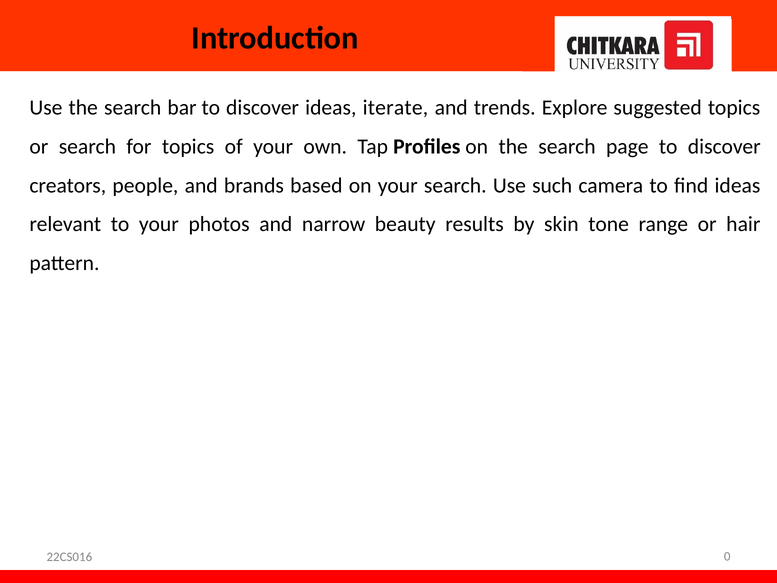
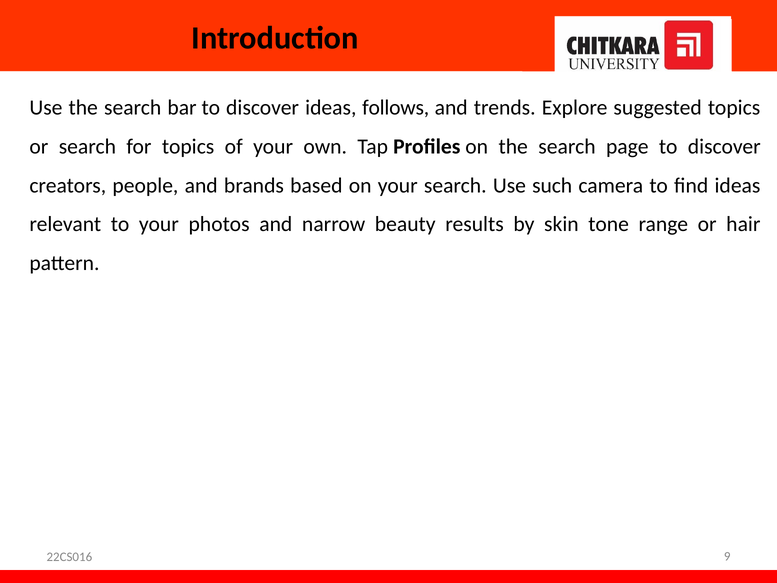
iterate: iterate -> follows
0: 0 -> 9
